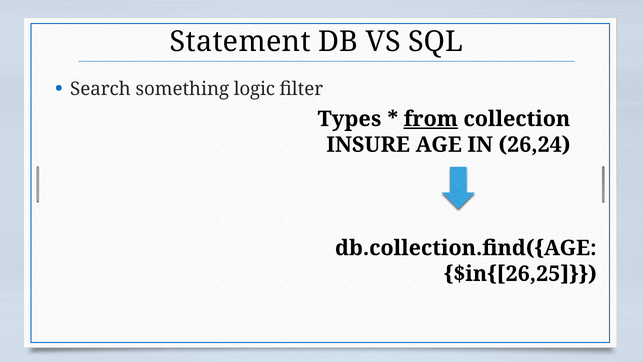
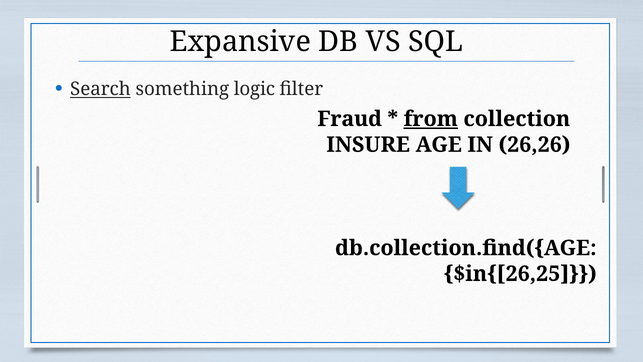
Statement: Statement -> Expansive
Search underline: none -> present
Types: Types -> Fraud
26,24: 26,24 -> 26,26
